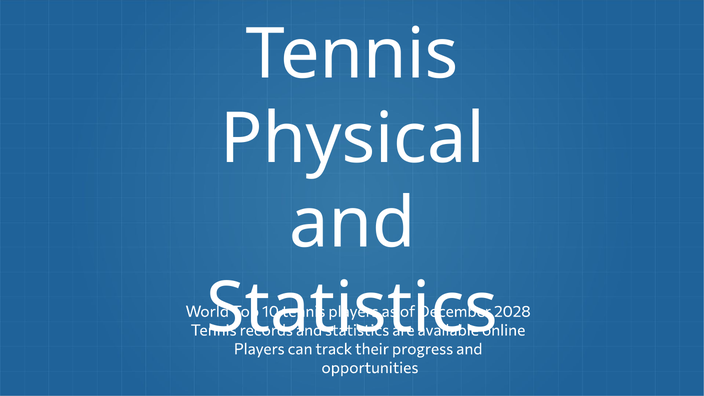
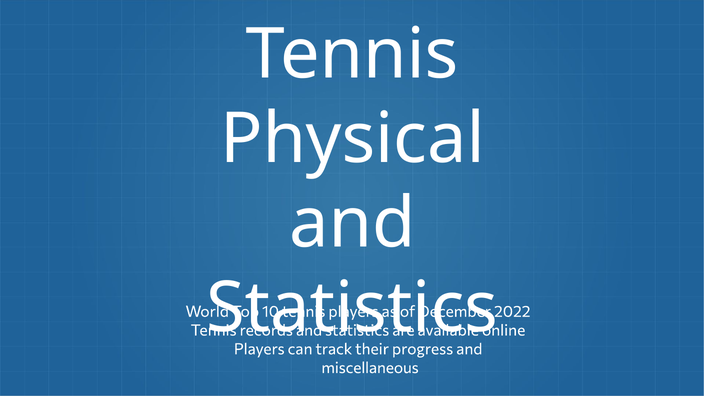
2028: 2028 -> 2022
opportunities: opportunities -> miscellaneous
